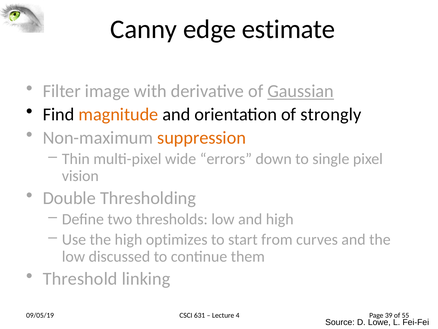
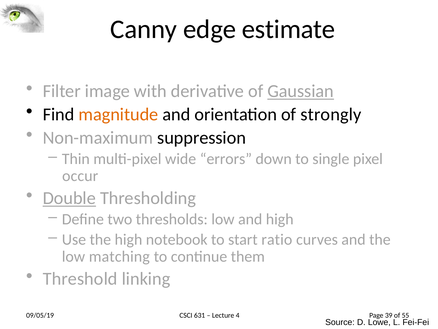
suppression colour: orange -> black
vision: vision -> occur
Double underline: none -> present
optimizes: optimizes -> notebook
from: from -> ratio
discussed: discussed -> matching
